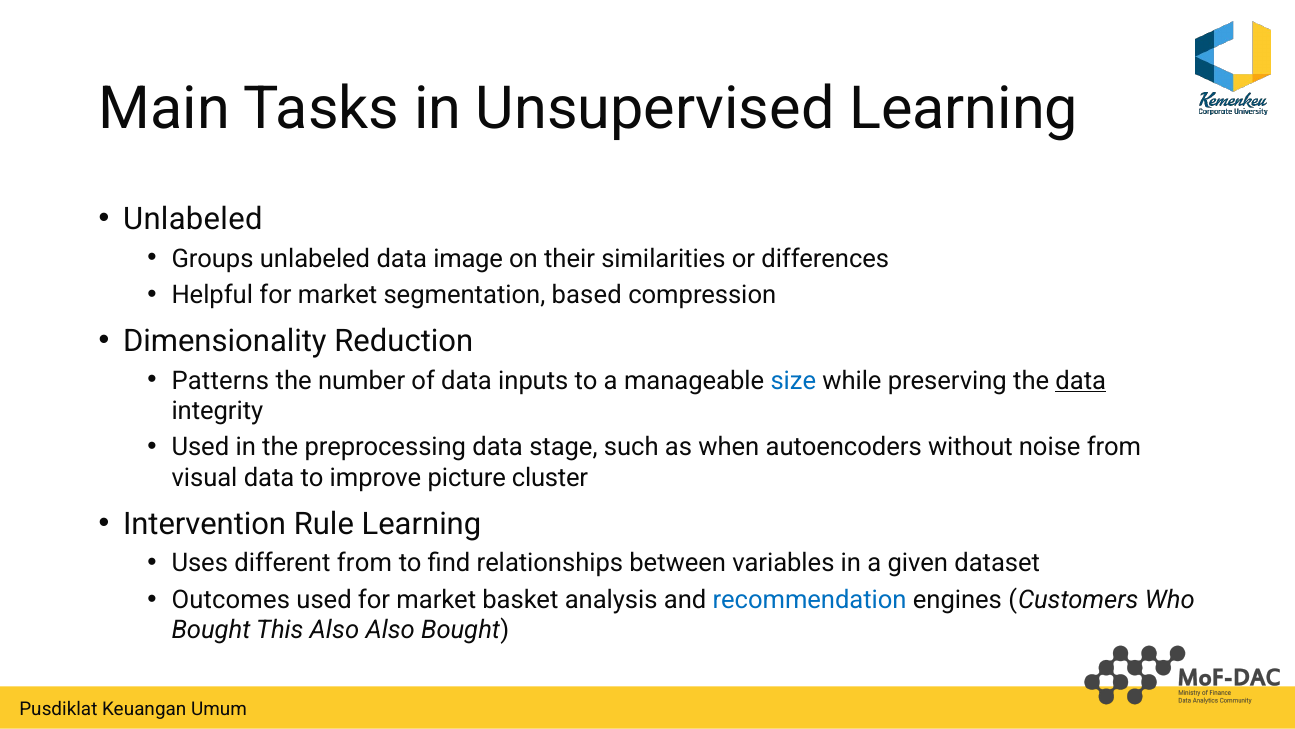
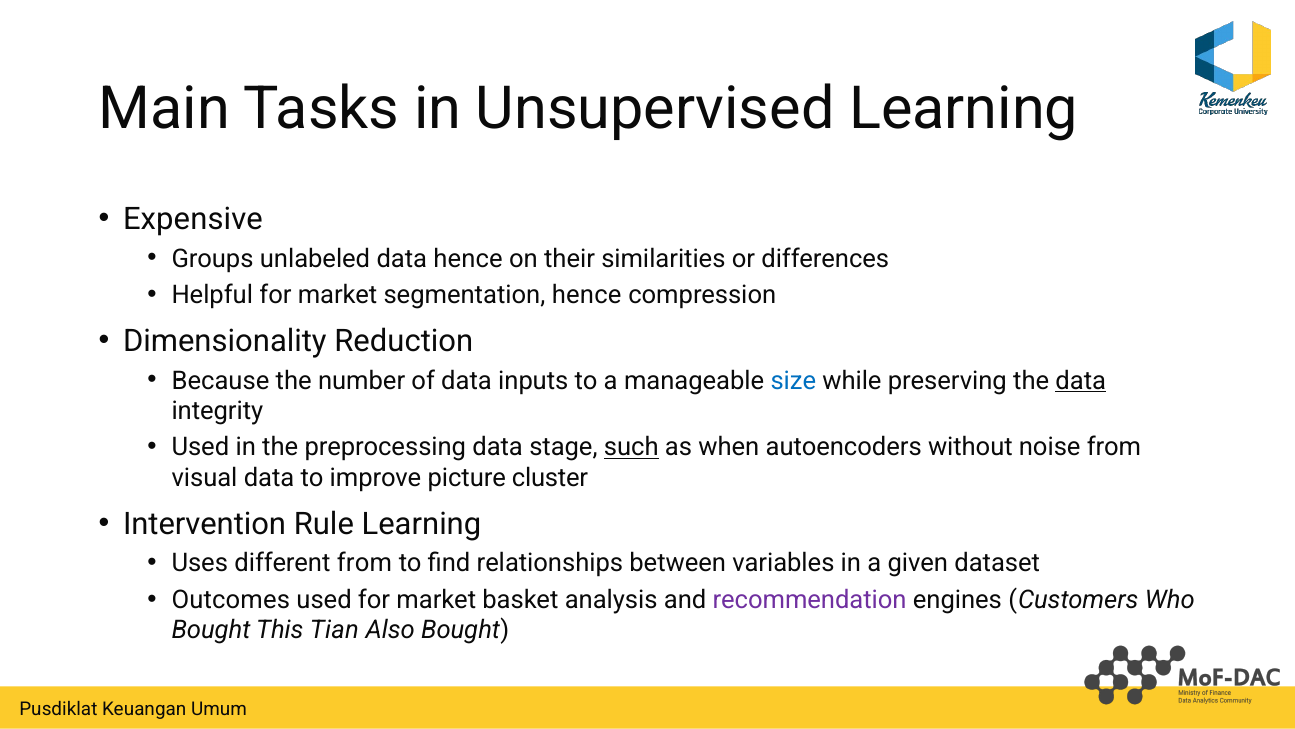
Unlabeled at (193, 219): Unlabeled -> Expensive
data image: image -> hence
segmentation based: based -> hence
Patterns: Patterns -> Because
such underline: none -> present
recommendation colour: blue -> purple
This Also: Also -> Tian
